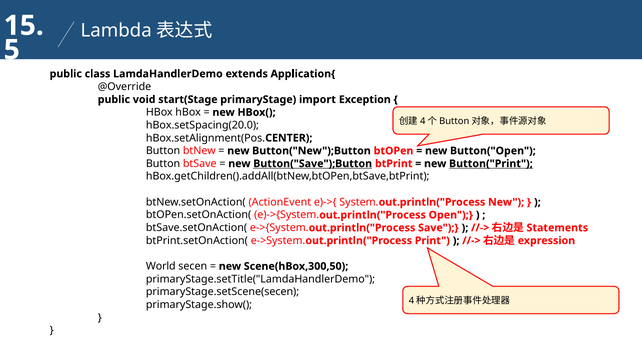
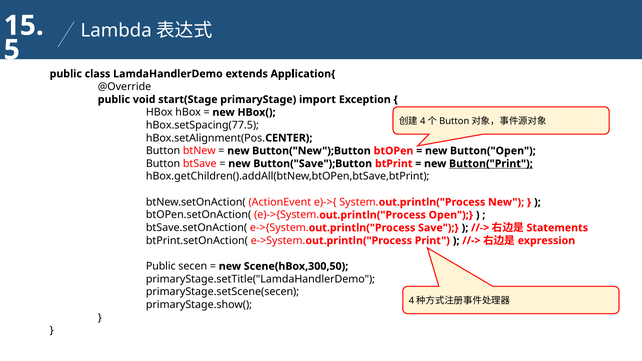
hBox.setSpacing(20.0: hBox.setSpacing(20.0 -> hBox.setSpacing(77.5
Button("Save");Button underline: present -> none
World at (161, 266): World -> Public
